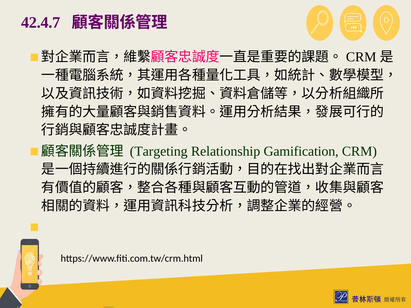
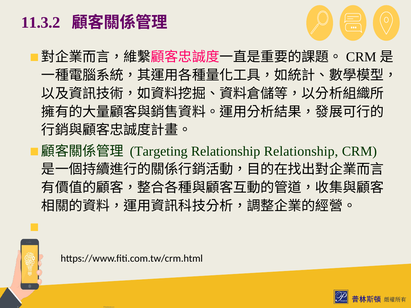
42.4.7: 42.4.7 -> 11.3.2
Relationship Gamification: Gamification -> Relationship
